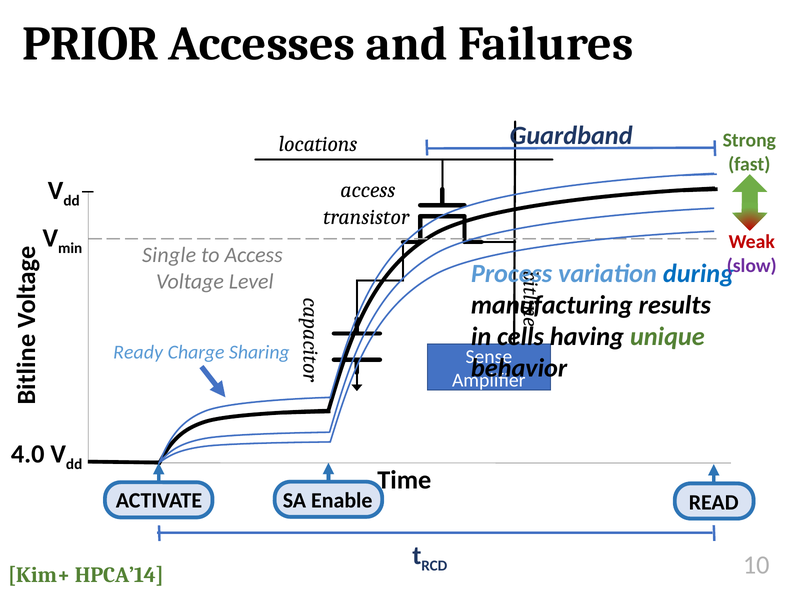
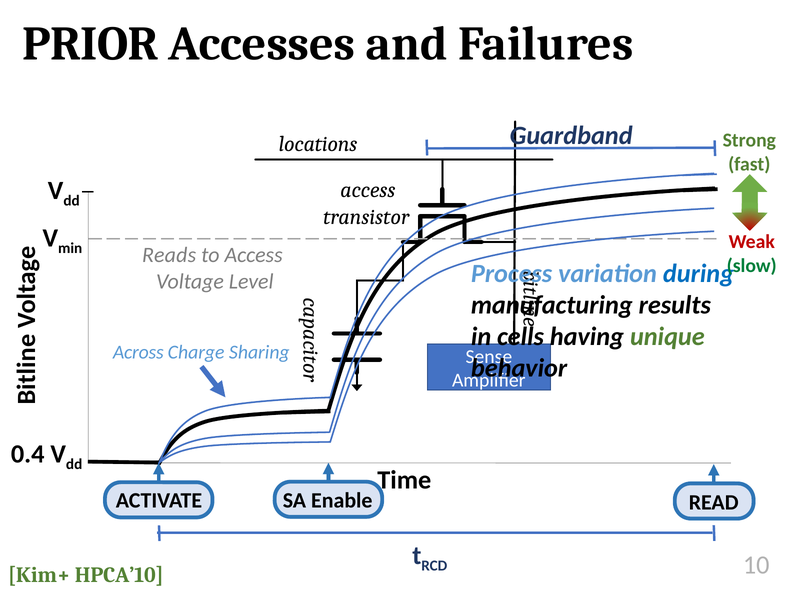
Single: Single -> Reads
slow colour: purple -> green
Ready: Ready -> Across
4.0: 4.0 -> 0.4
HPCA’14: HPCA’14 -> HPCA’10
